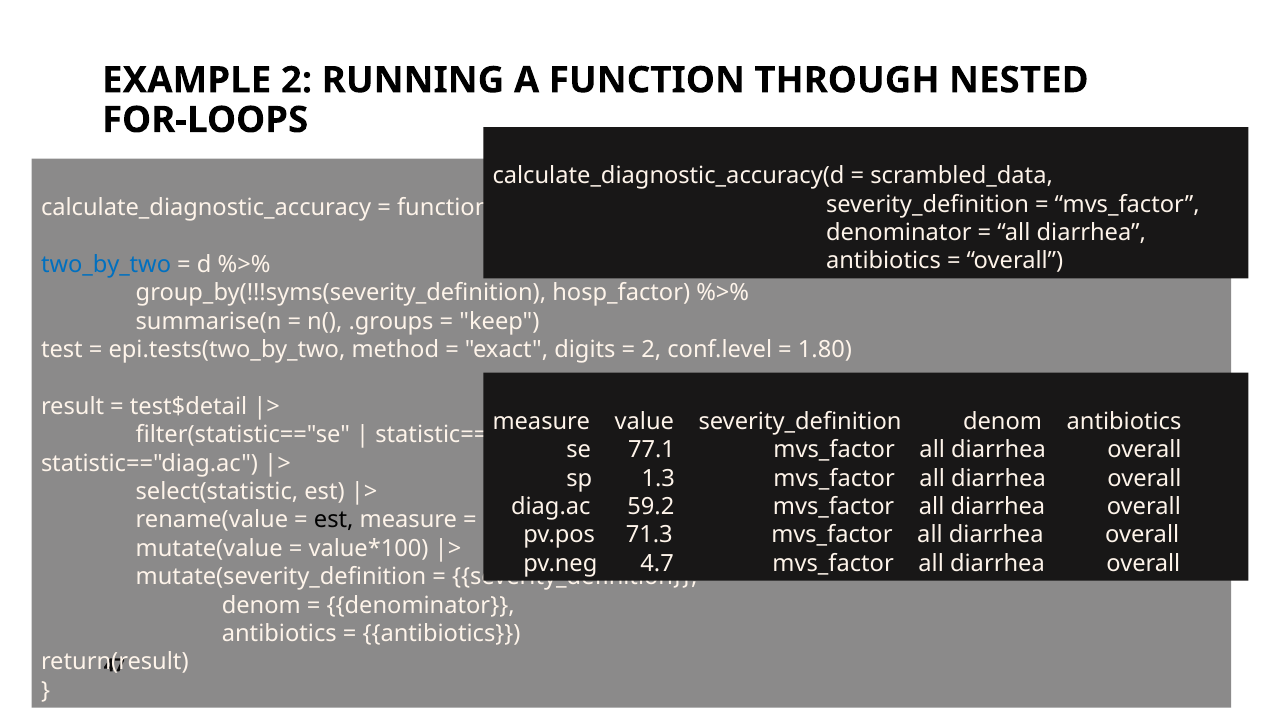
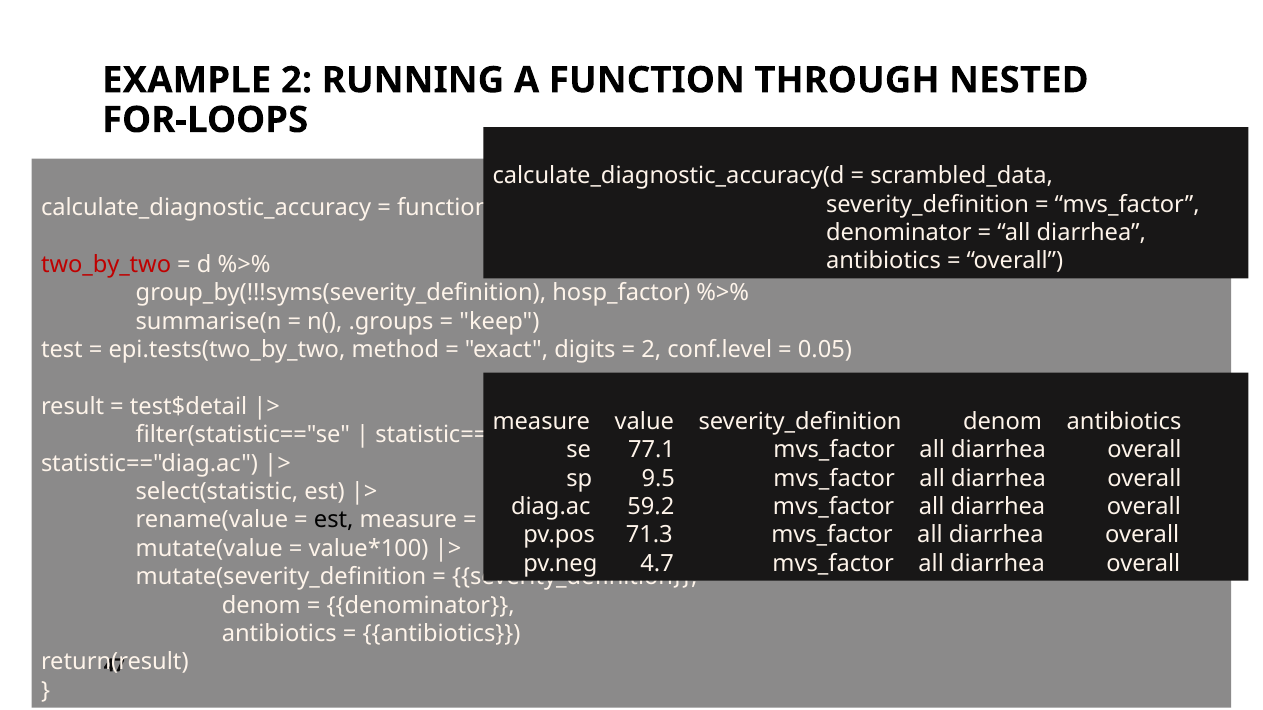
two_by_two colour: blue -> red
1.80: 1.80 -> 0.05
1.3: 1.3 -> 9.5
